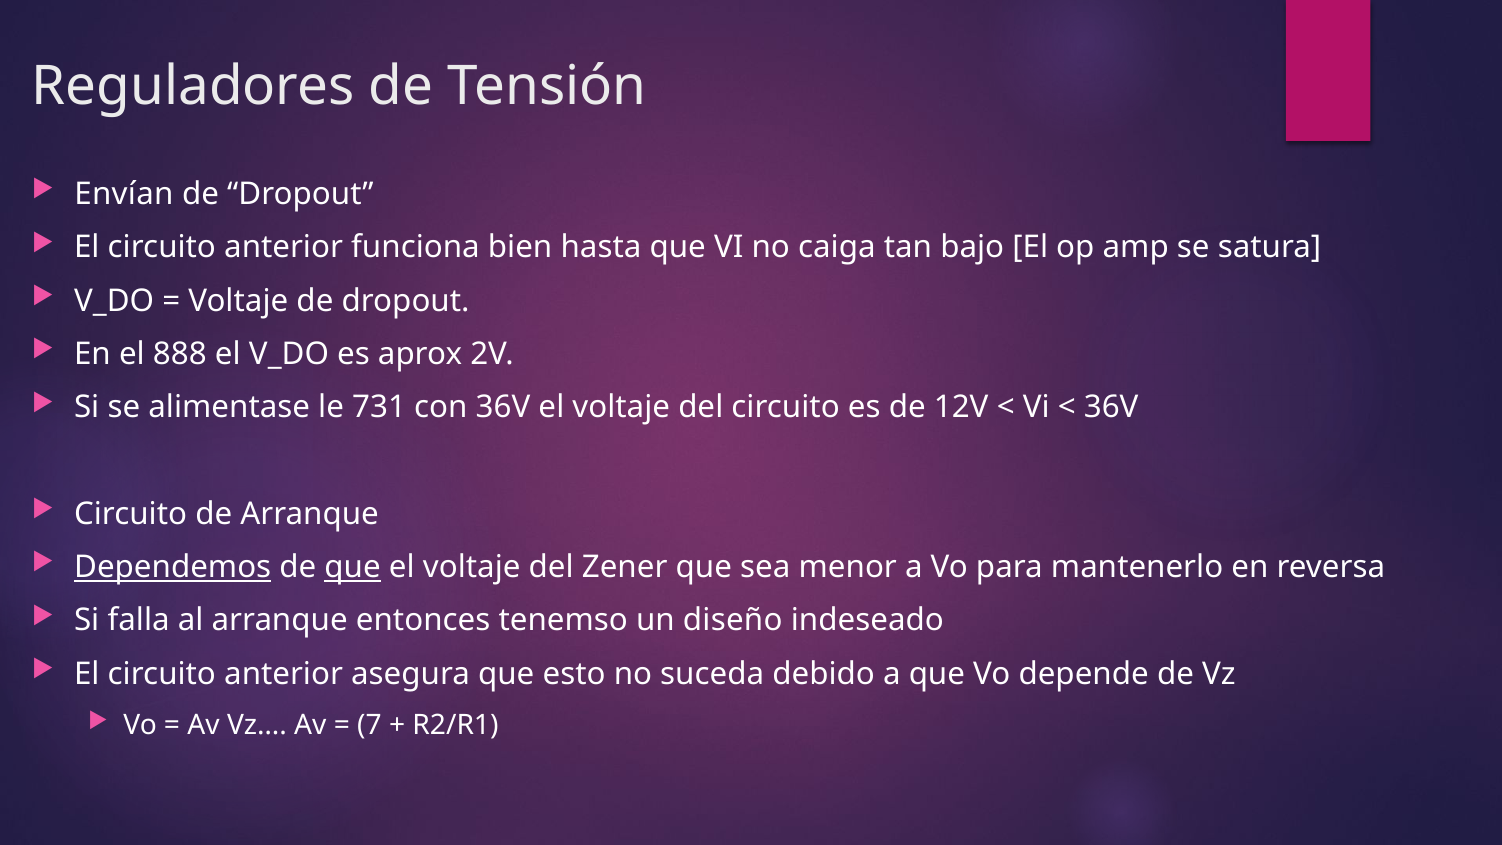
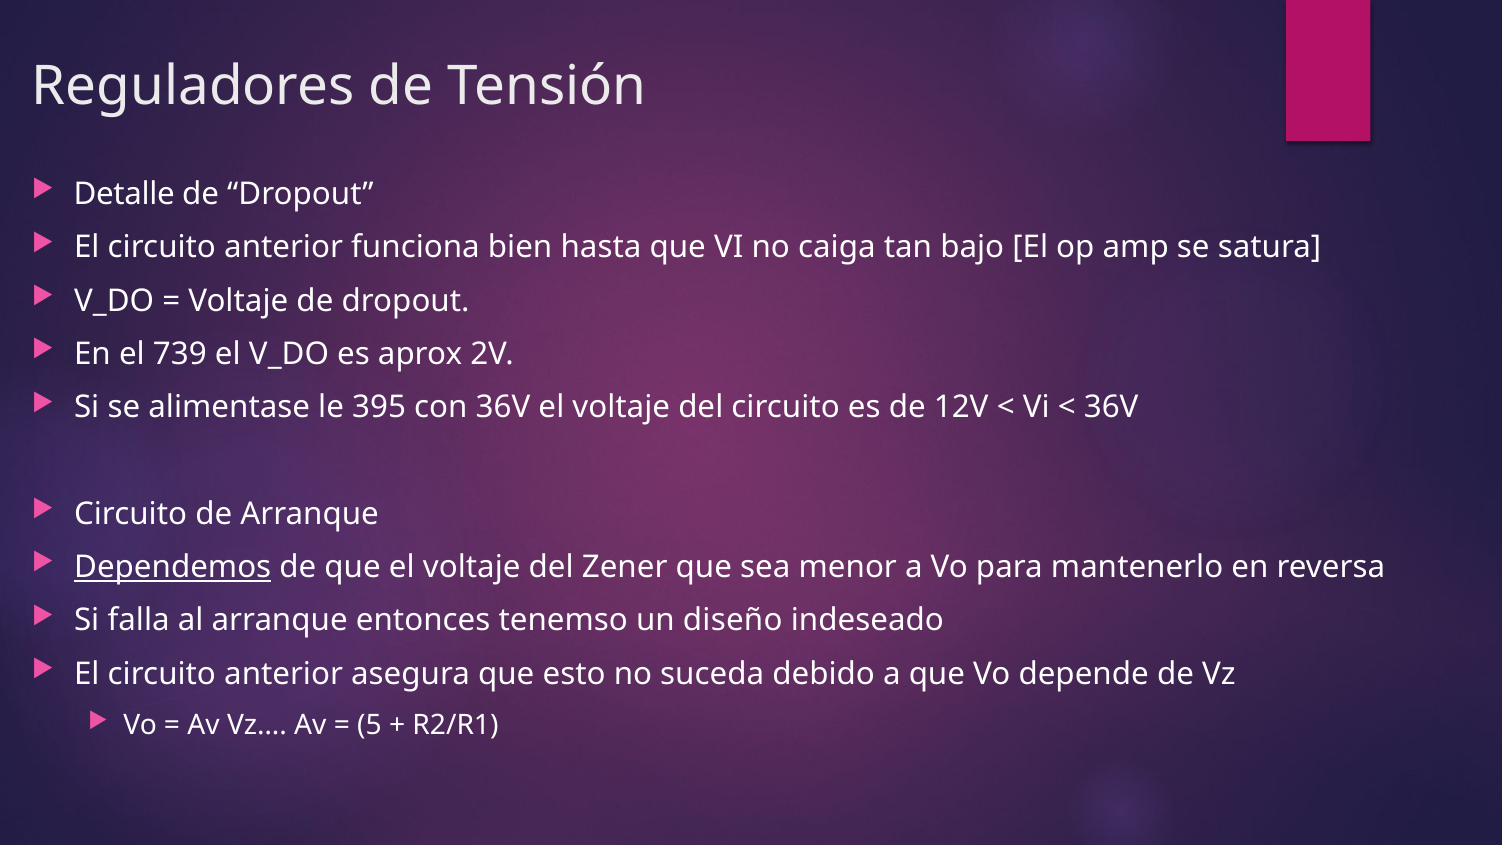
Envían: Envían -> Detalle
888: 888 -> 739
731: 731 -> 395
que at (353, 567) underline: present -> none
7: 7 -> 5
